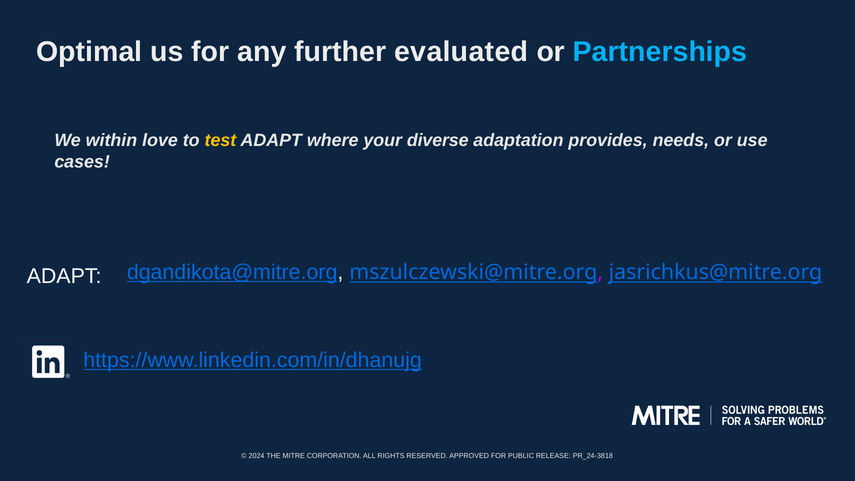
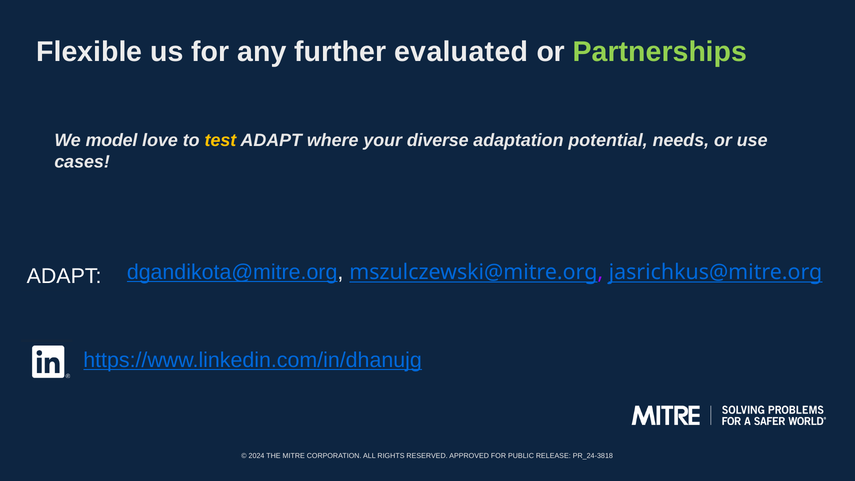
Optimal: Optimal -> Flexible
Partnerships colour: light blue -> light green
within: within -> model
provides: provides -> potential
